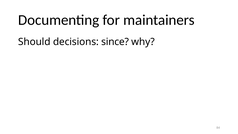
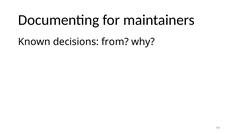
Should: Should -> Known
since: since -> from
